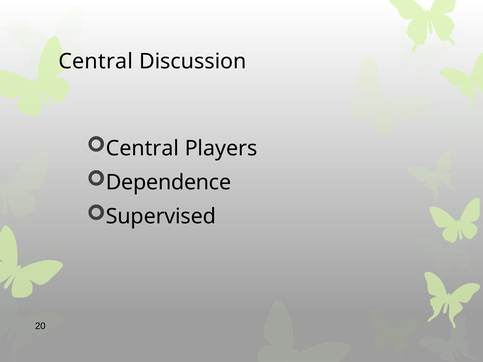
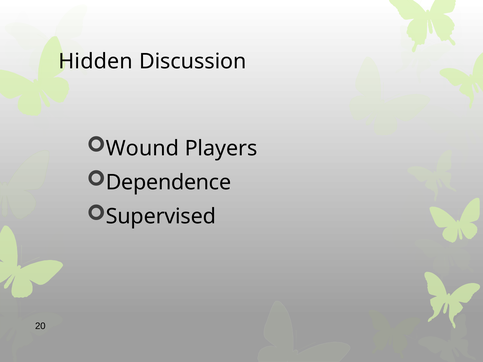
Central at (96, 62): Central -> Hidden
Central at (142, 148): Central -> Wound
